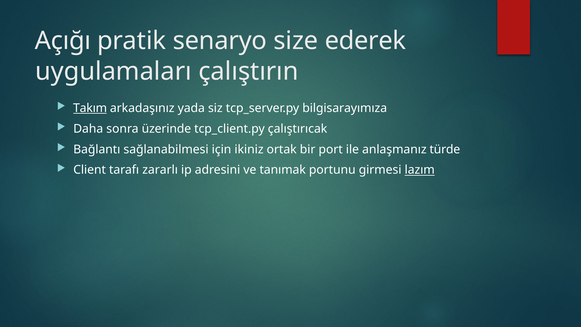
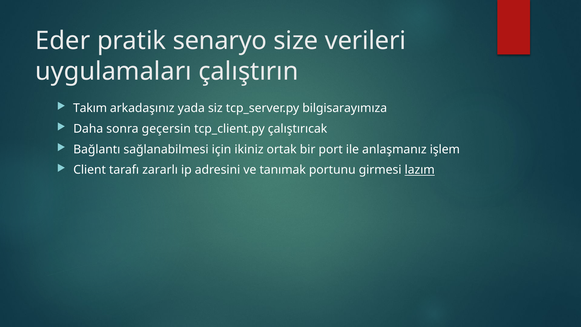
Açığı: Açığı -> Eder
ederek: ederek -> verileri
Takım underline: present -> none
üzerinde: üzerinde -> geçersin
türde: türde -> işlem
